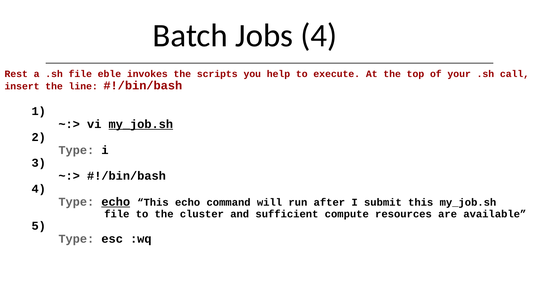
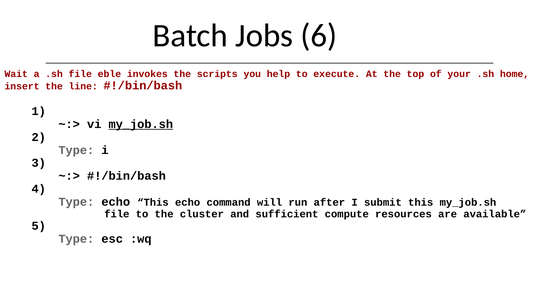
Jobs 4: 4 -> 6
Rest: Rest -> Wait
call: call -> home
echo at (116, 202) underline: present -> none
